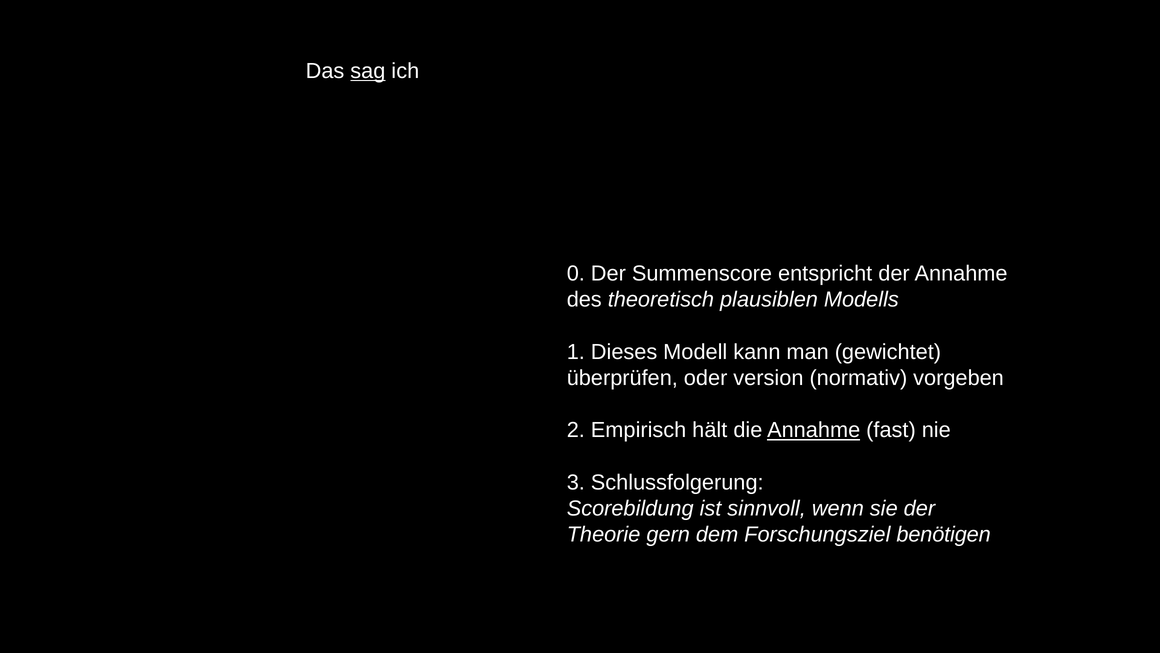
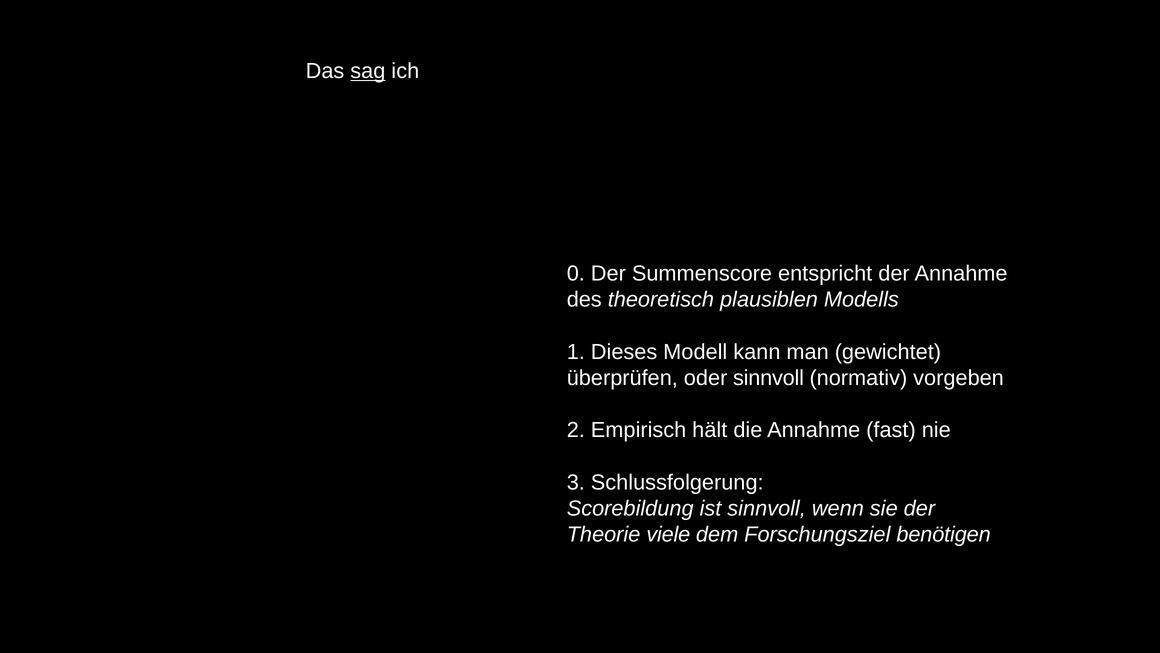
oder version: version -> sinnvoll
Annahme at (814, 430) underline: present -> none
gern: gern -> viele
